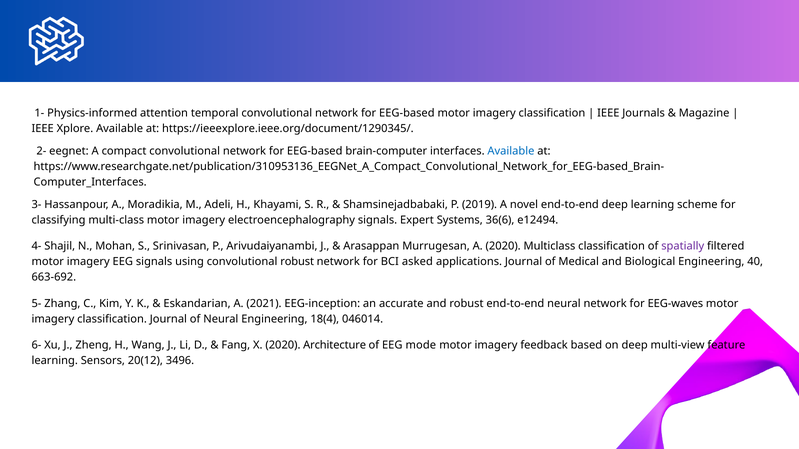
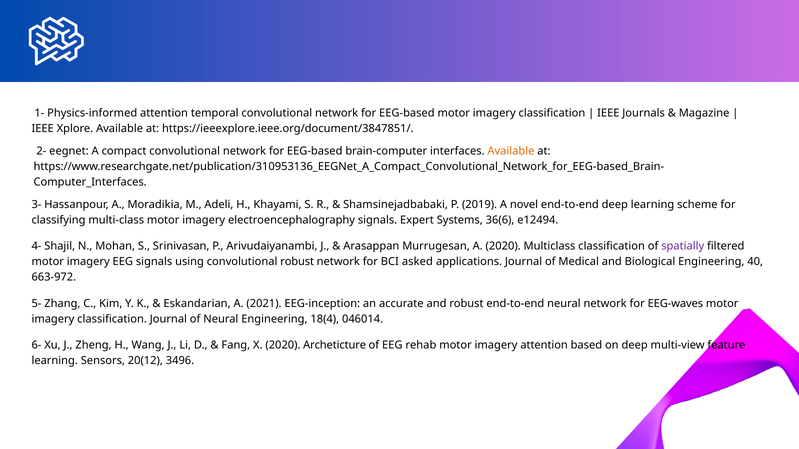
https://ieeexplore.ieee.org/document/1290345/: https://ieeexplore.ieee.org/document/1290345/ -> https://ieeexplore.ieee.org/document/3847851/
Available at (511, 151) colour: blue -> orange
663-692: 663-692 -> 663-972
Architecture: Architecture -> Archeticture
mode: mode -> rehab
imagery feedback: feedback -> attention
